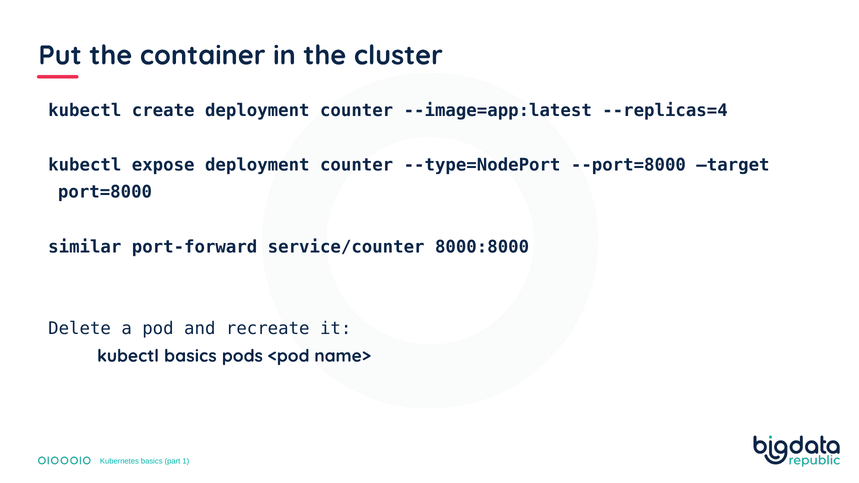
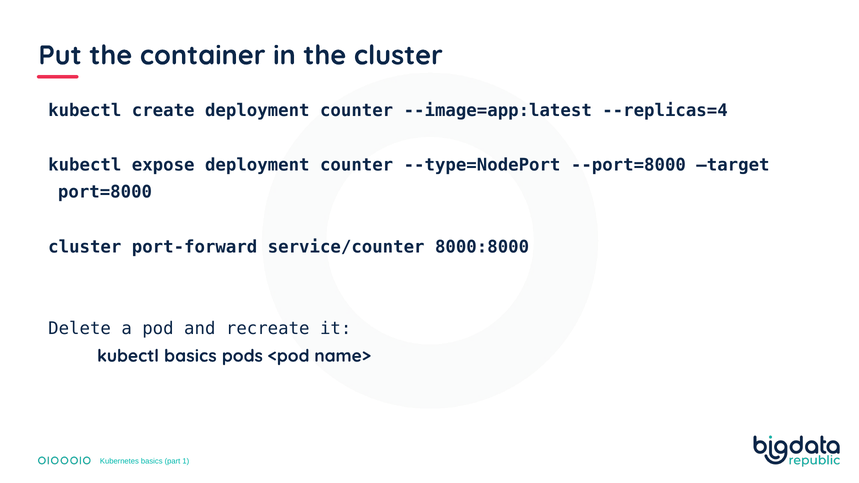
similar at (85, 247): similar -> cluster
